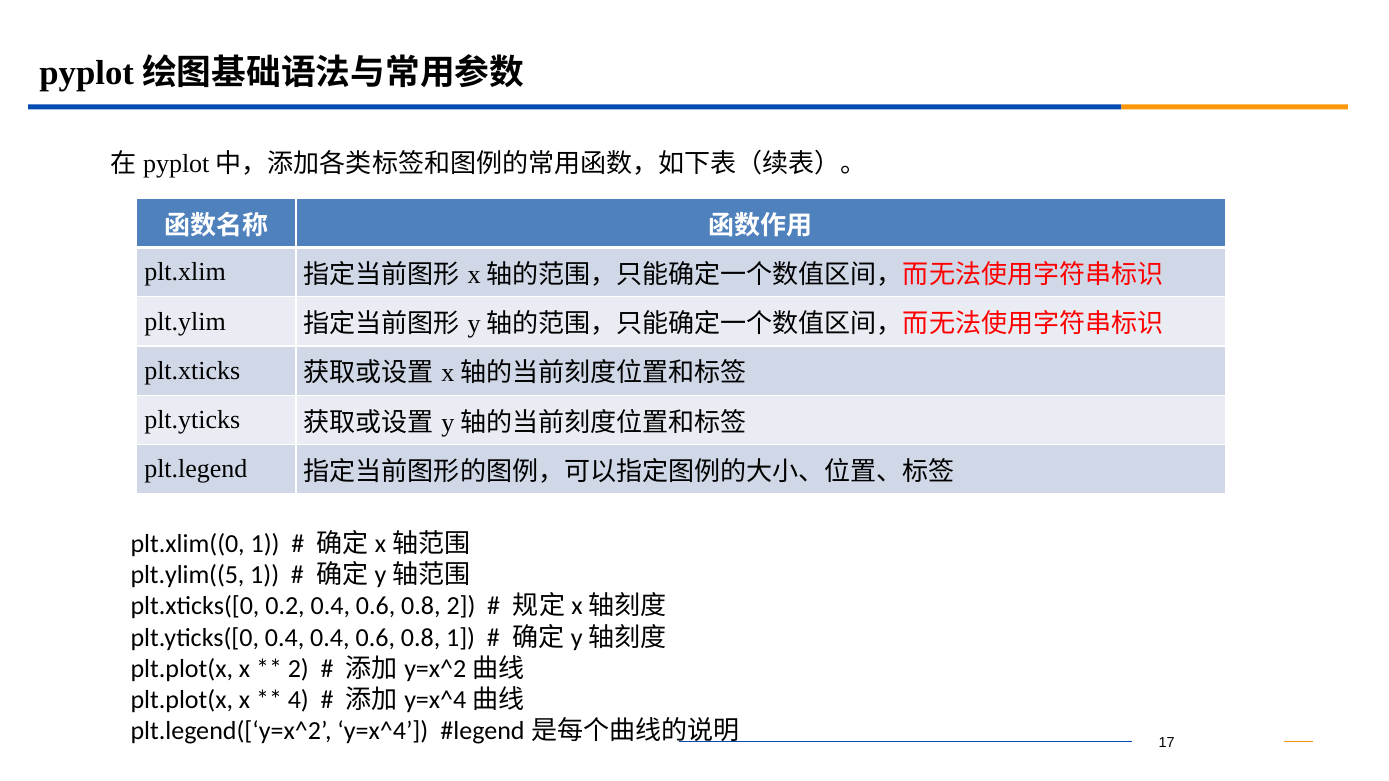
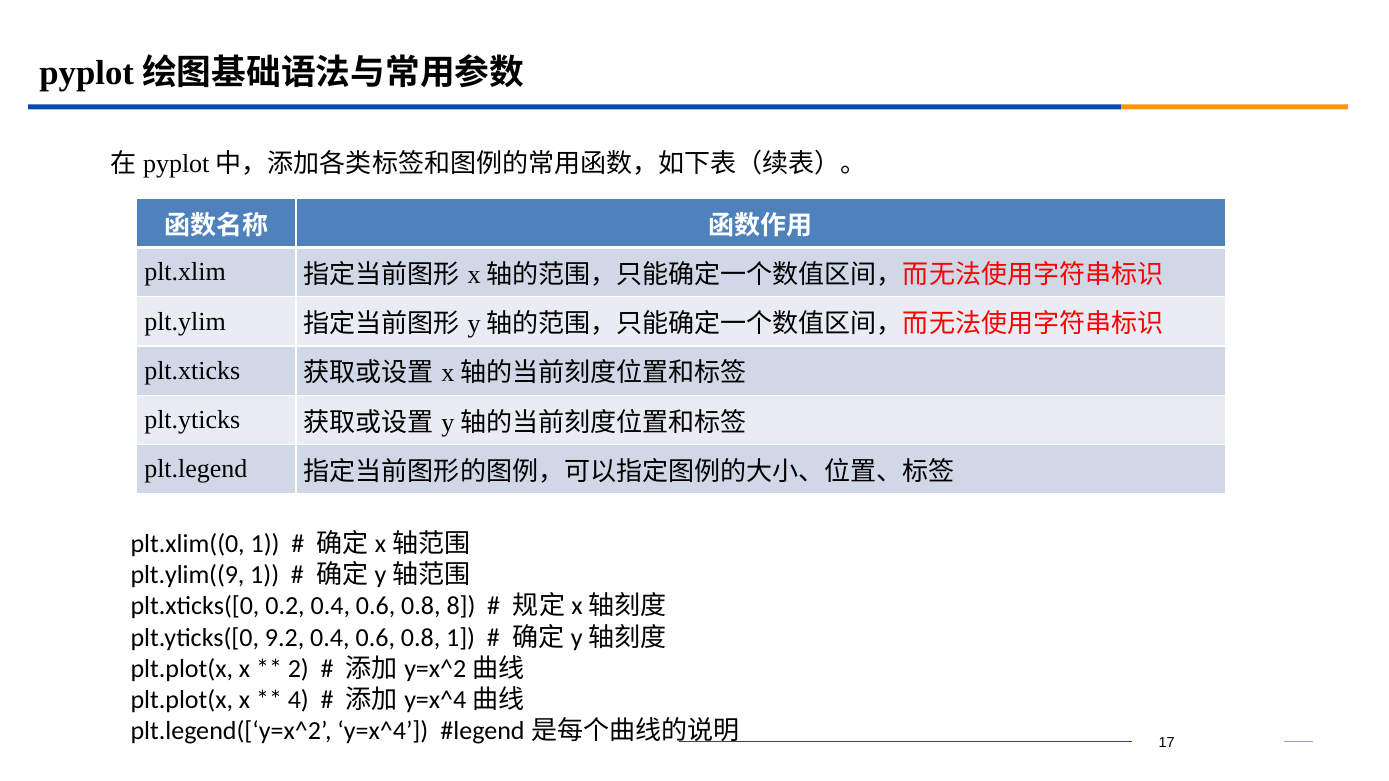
plt.ylim((5: plt.ylim((5 -> plt.ylim((9
0.8 2: 2 -> 8
plt.yticks([0 0.4: 0.4 -> 9.2
